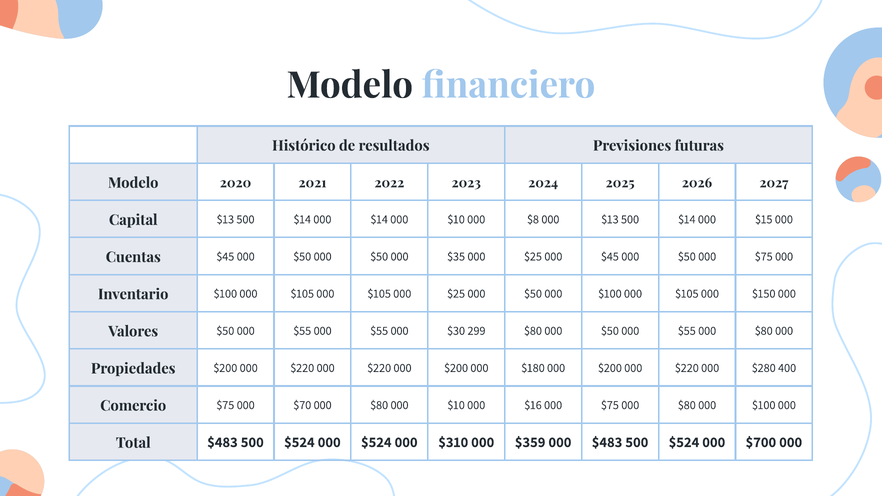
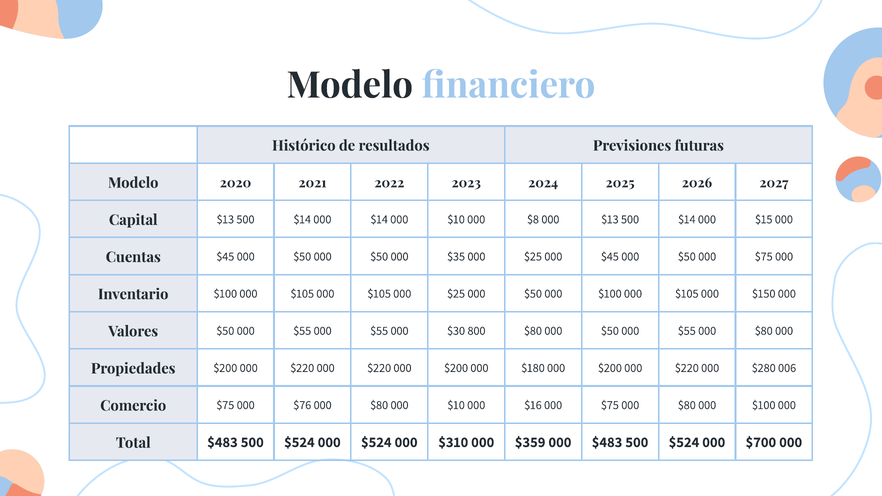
299: 299 -> 800
400: 400 -> 006
$70: $70 -> $76
